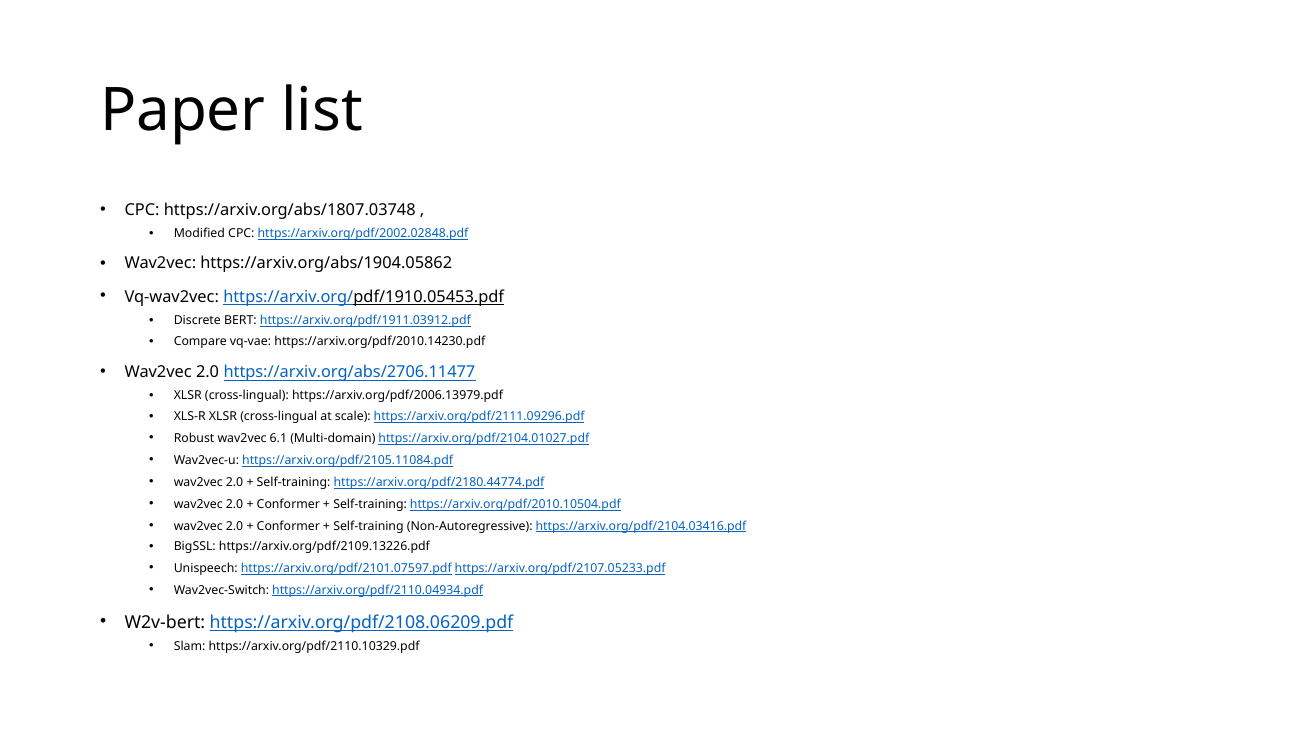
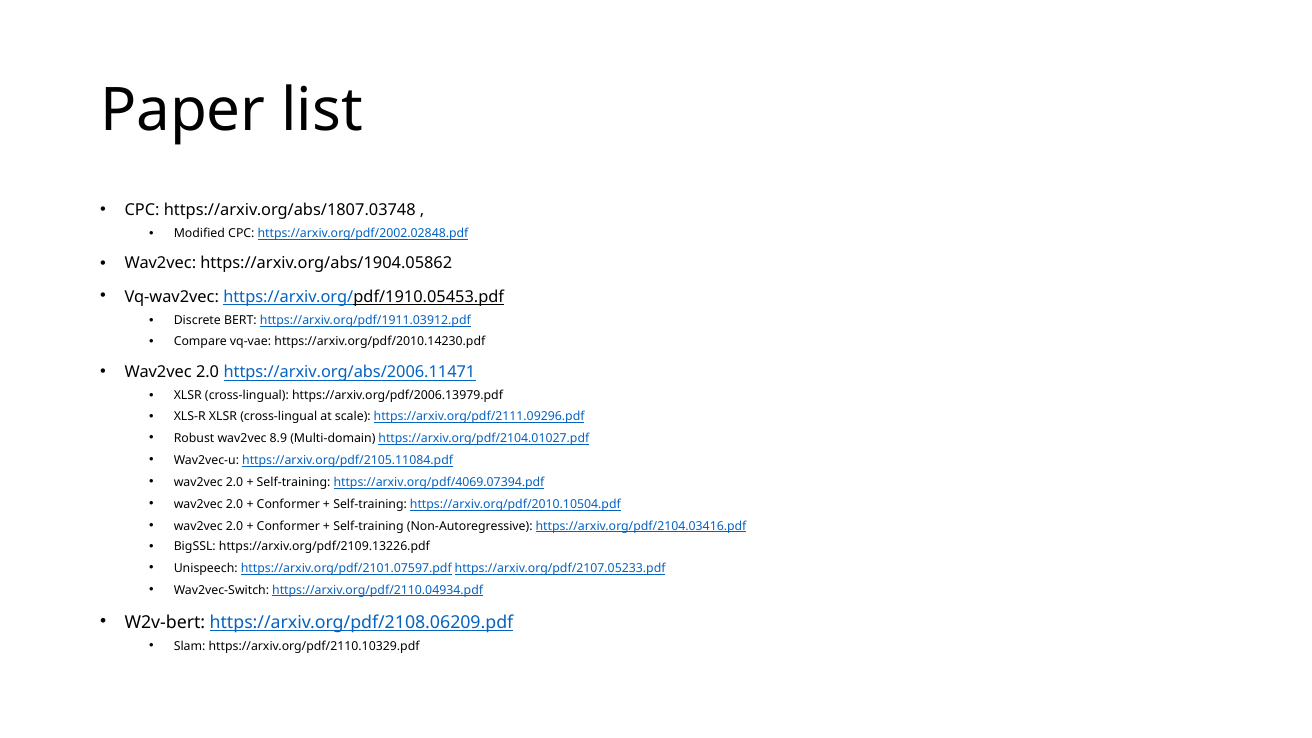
https://arxiv.org/abs/2706.11477: https://arxiv.org/abs/2706.11477 -> https://arxiv.org/abs/2006.11471
6.1: 6.1 -> 8.9
https://arxiv.org/pdf/2180.44774.pdf: https://arxiv.org/pdf/2180.44774.pdf -> https://arxiv.org/pdf/4069.07394.pdf
